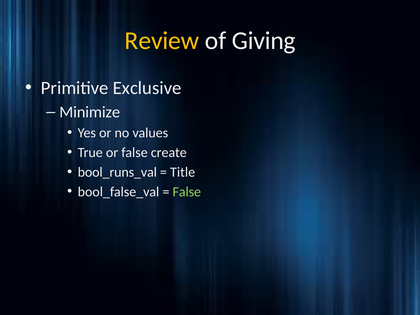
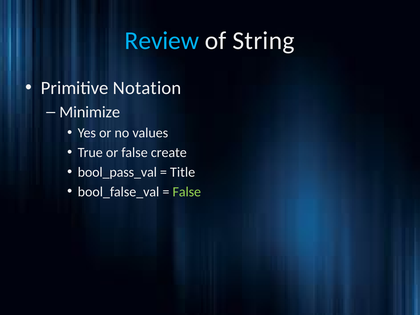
Review colour: yellow -> light blue
Giving: Giving -> String
Exclusive: Exclusive -> Notation
bool_runs_val: bool_runs_val -> bool_pass_val
